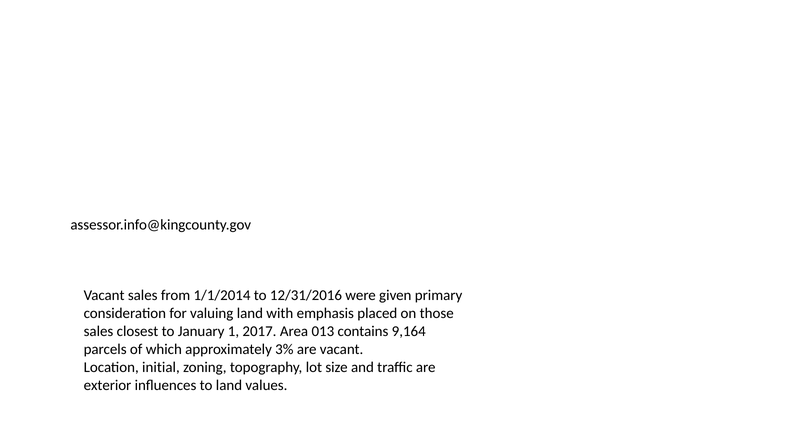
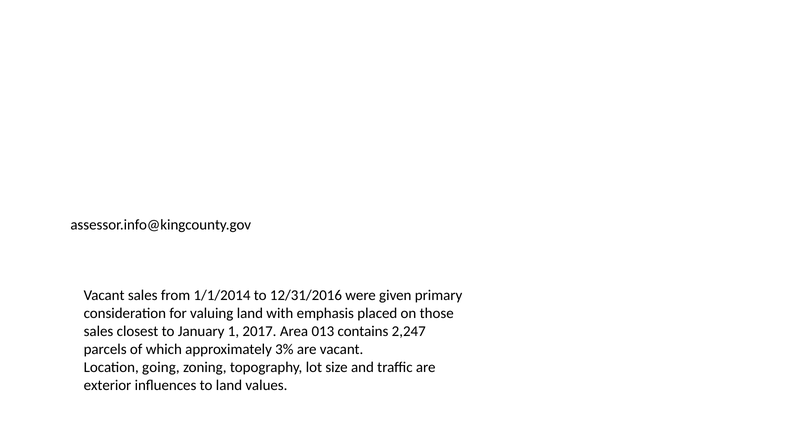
9,164: 9,164 -> 2,247
initial: initial -> going
